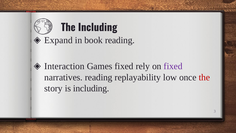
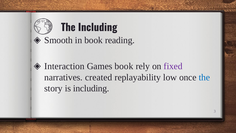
Expand: Expand -> Smooth
Games fixed: fixed -> book
narratives reading: reading -> created
the at (204, 77) colour: red -> blue
